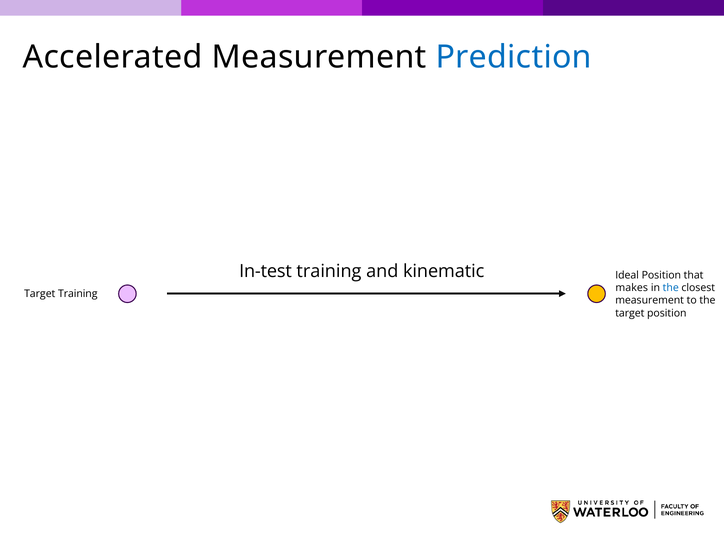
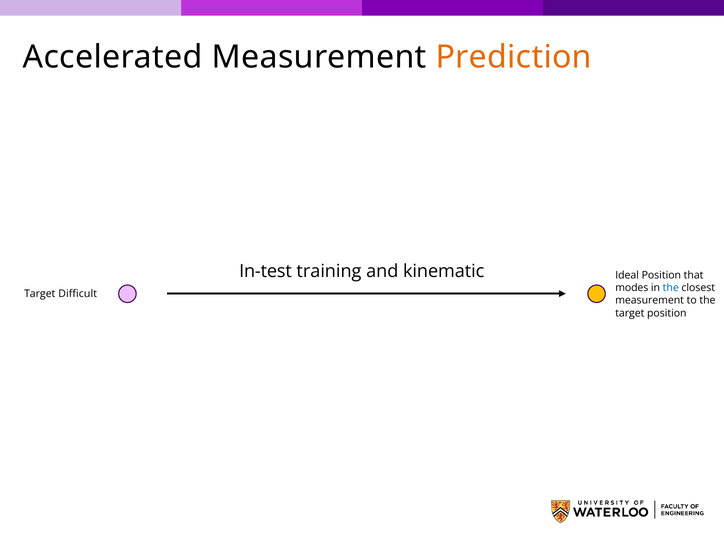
Prediction colour: blue -> orange
makes: makes -> modes
Target Training: Training -> Difficult
